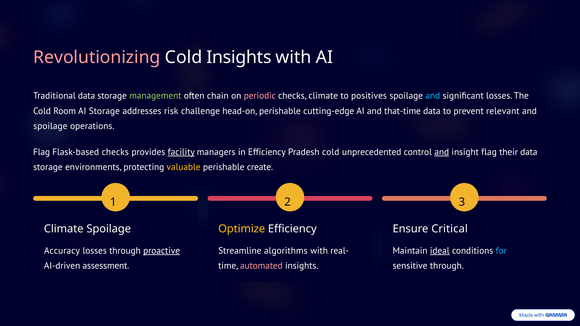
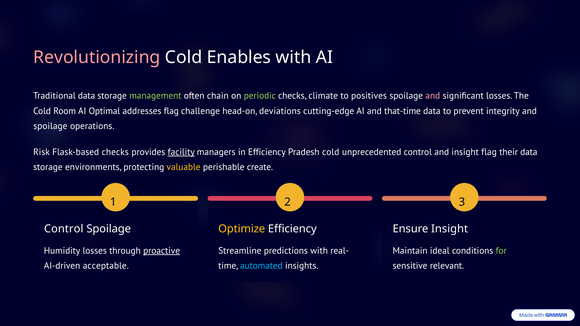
Cold Insights: Insights -> Enables
periodic colour: pink -> light green
and at (433, 96) colour: light blue -> pink
AI Storage: Storage -> Optimal
addresses risk: risk -> flag
head-on perishable: perishable -> deviations
relevant: relevant -> integrity
Flag at (42, 152): Flag -> Risk
and at (442, 152) underline: present -> none
Climate at (64, 229): Climate -> Control
Ensure Critical: Critical -> Insight
Accuracy: Accuracy -> Humidity
algorithms: algorithms -> predictions
ideal underline: present -> none
for colour: light blue -> light green
assessment: assessment -> acceptable
automated colour: pink -> light blue
sensitive through: through -> relevant
